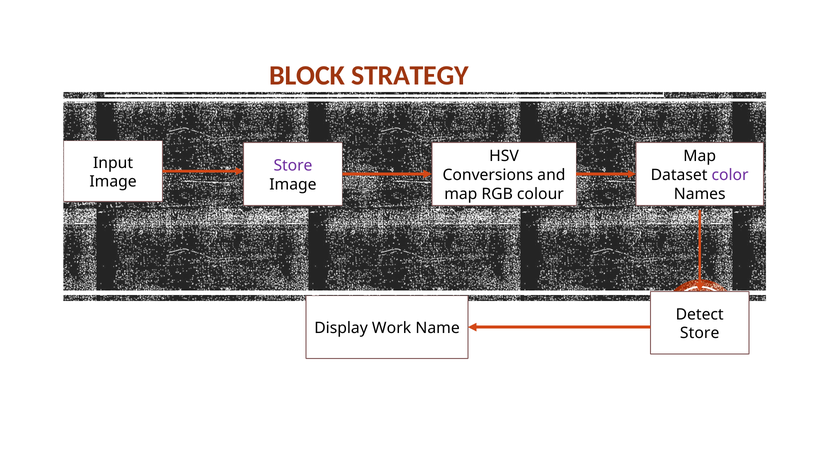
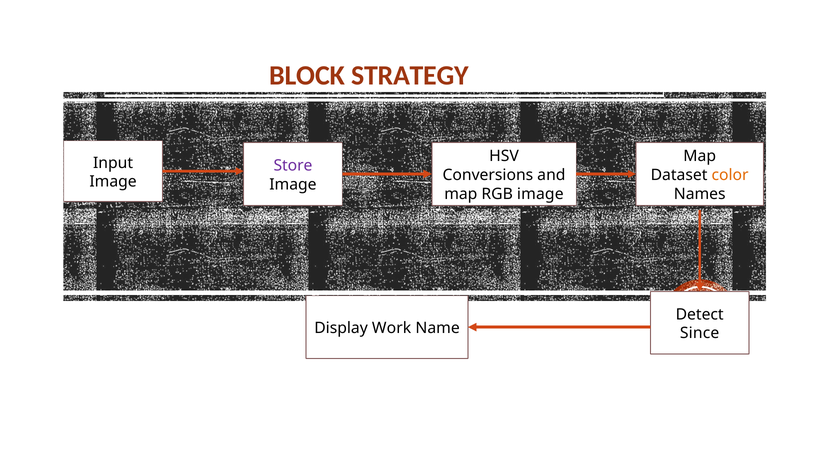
color colour: purple -> orange
RGB colour: colour -> image
Store at (700, 334): Store -> Since
